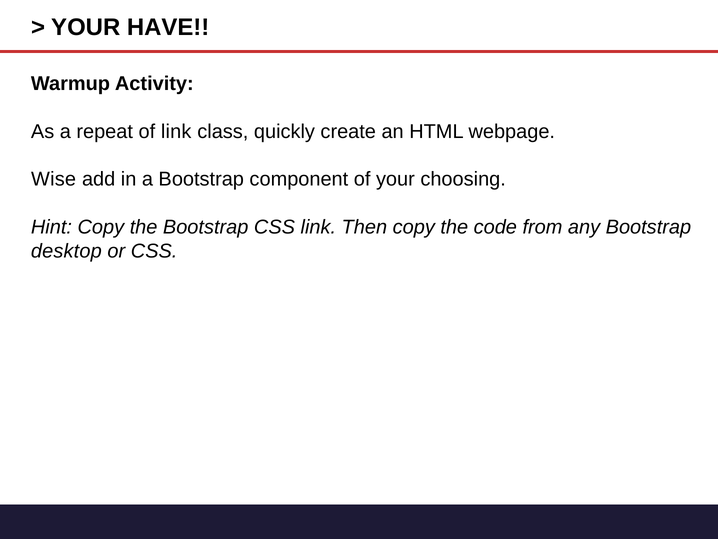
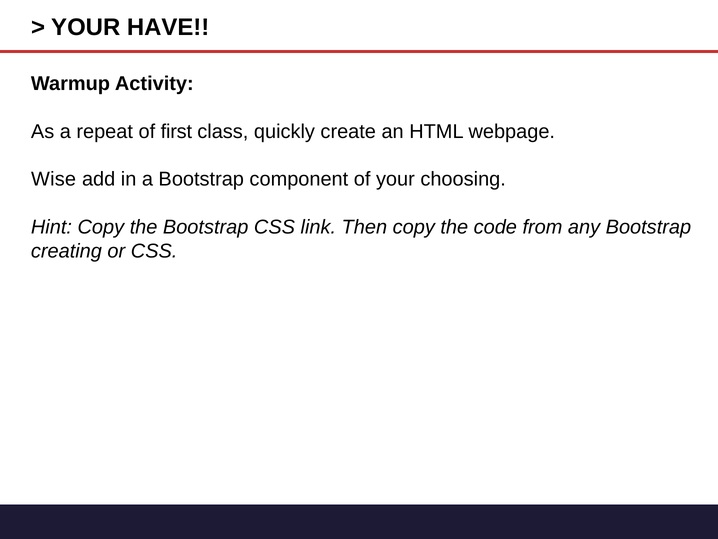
of link: link -> first
desktop: desktop -> creating
